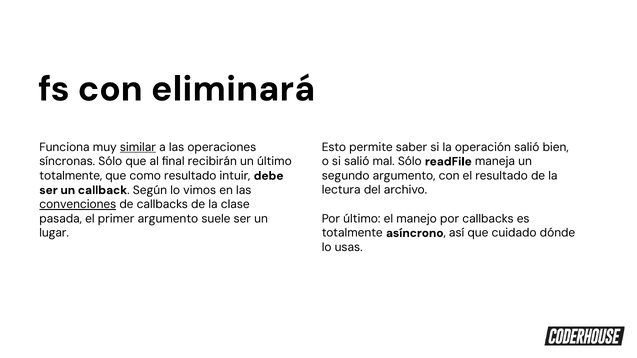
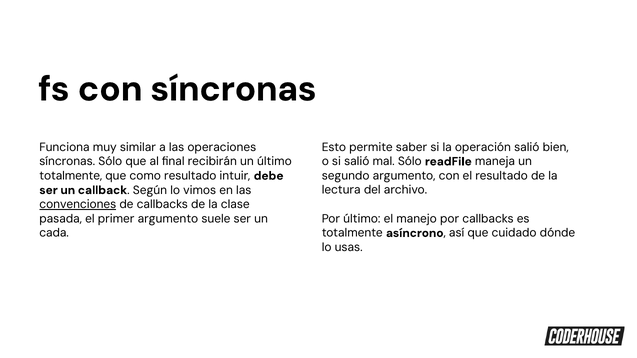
con eliminará: eliminará -> síncronas
similar underline: present -> none
lugar: lugar -> cada
